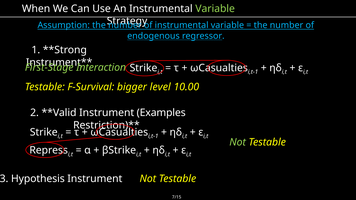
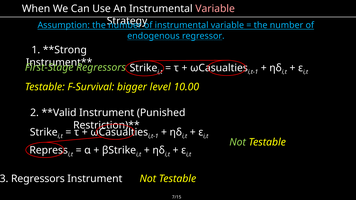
Variable at (215, 9) colour: light green -> pink
Interaction at (101, 67): Interaction -> Regressors
Examples: Examples -> Punished
3 Hypothesis: Hypothesis -> Regressors
